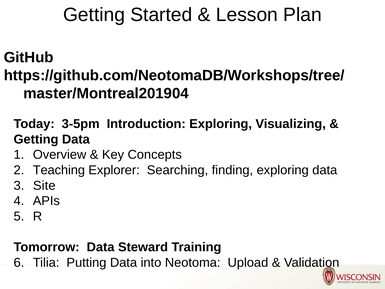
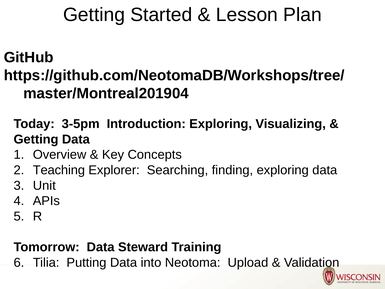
Site: Site -> Unit
